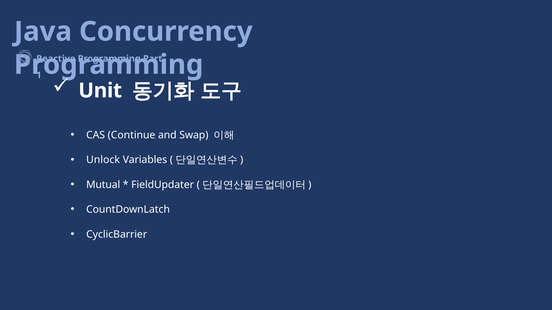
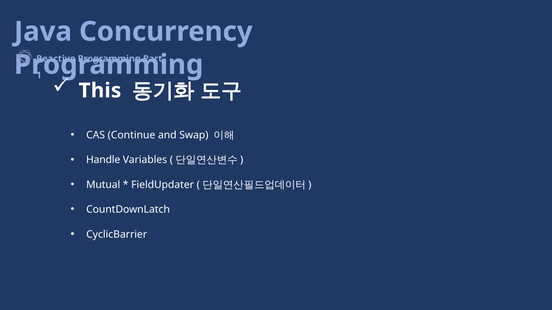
Unit: Unit -> This
Unlock: Unlock -> Handle
